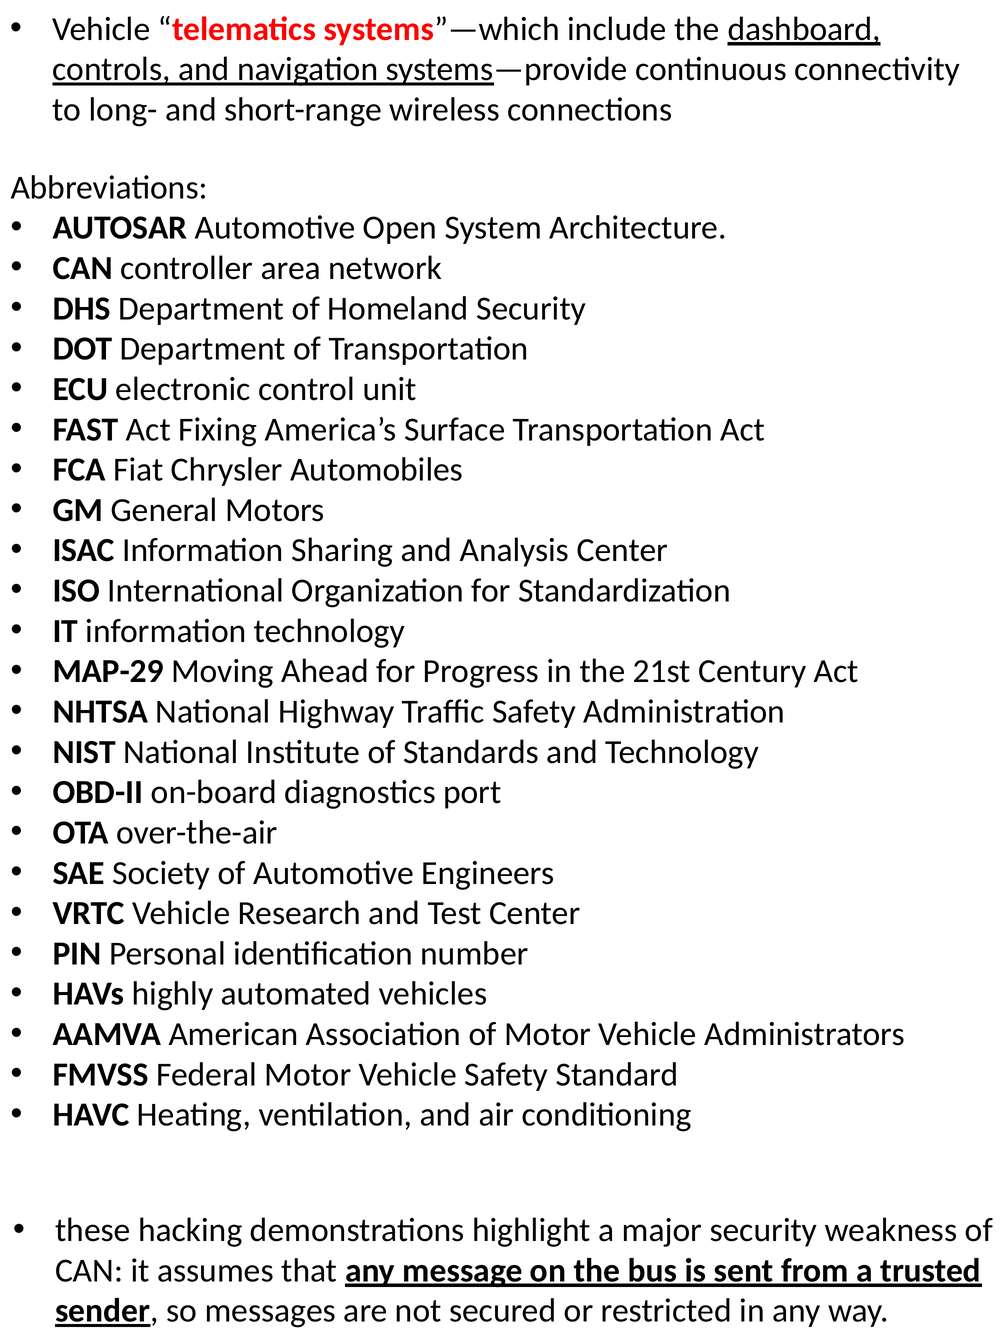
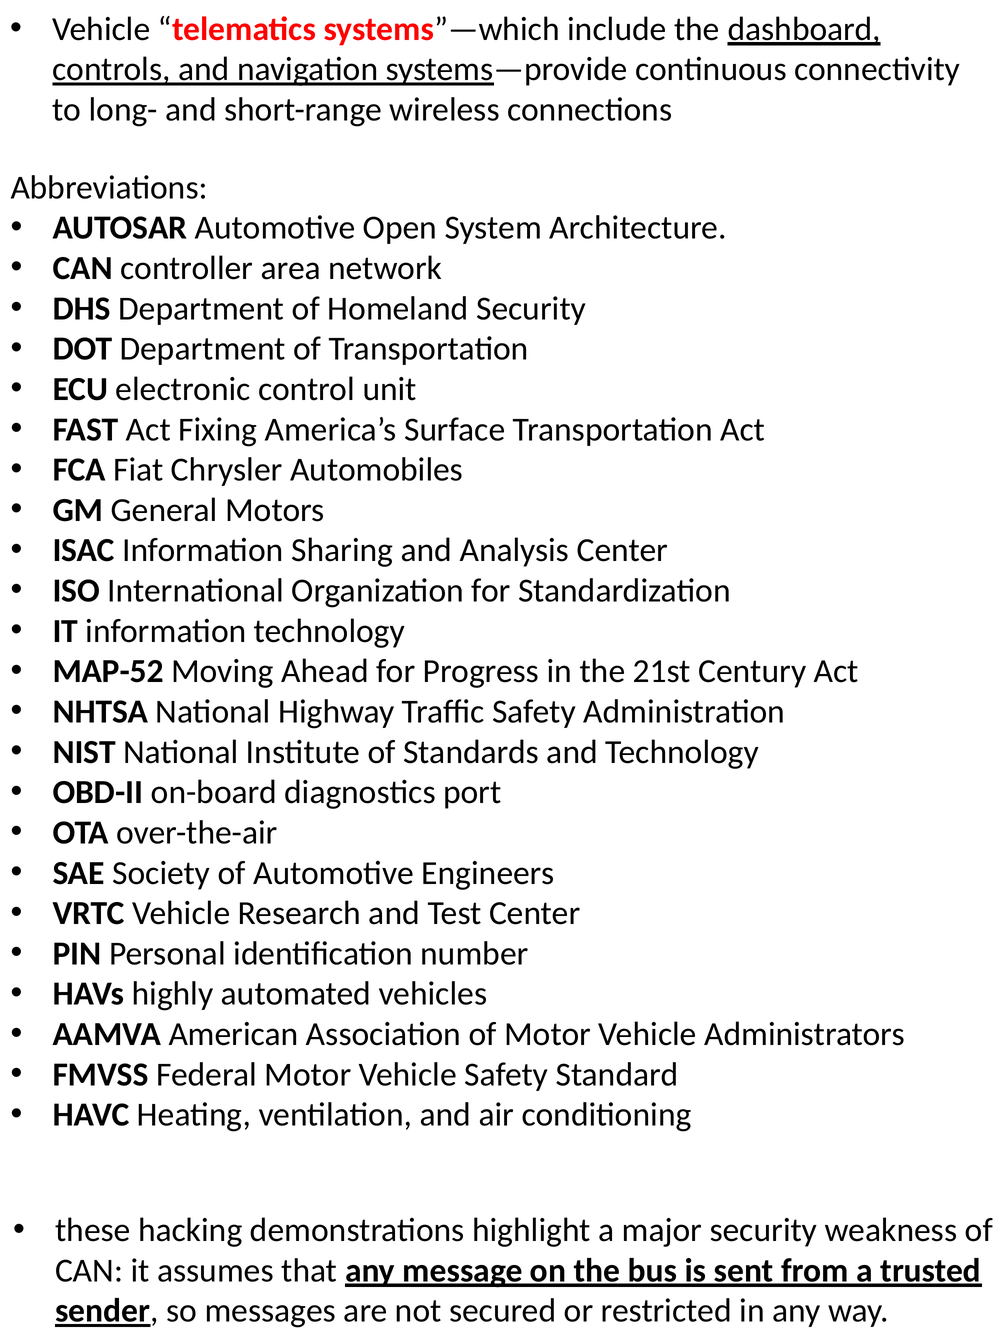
MAP-29: MAP-29 -> MAP-52
